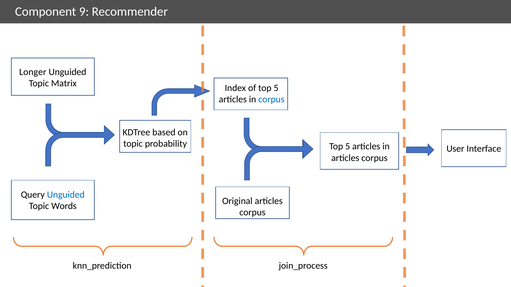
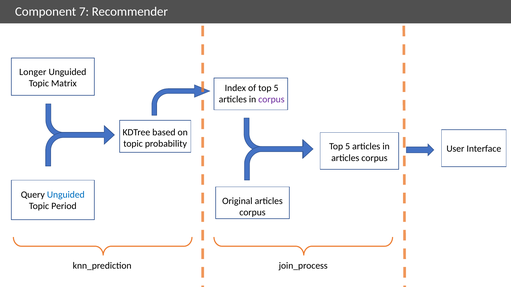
9: 9 -> 7
corpus at (271, 100) colour: blue -> purple
Words: Words -> Period
